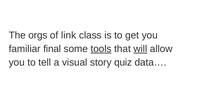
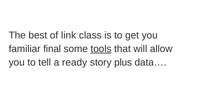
orgs: orgs -> best
will underline: present -> none
visual: visual -> ready
quiz: quiz -> plus
